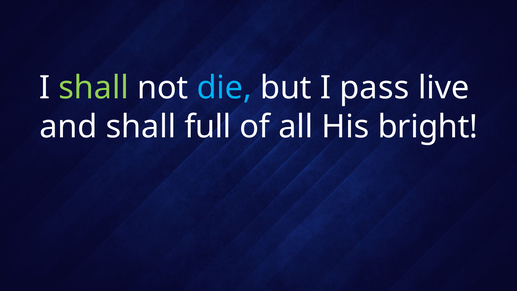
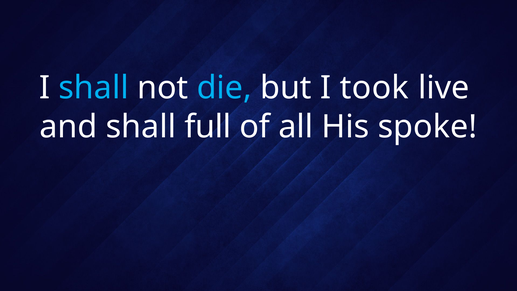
shall at (94, 88) colour: light green -> light blue
pass: pass -> took
bright: bright -> spoke
